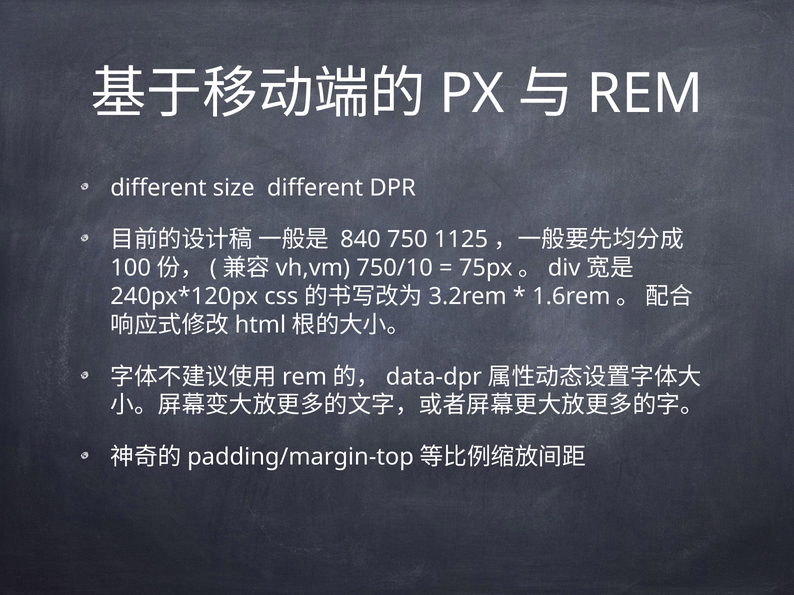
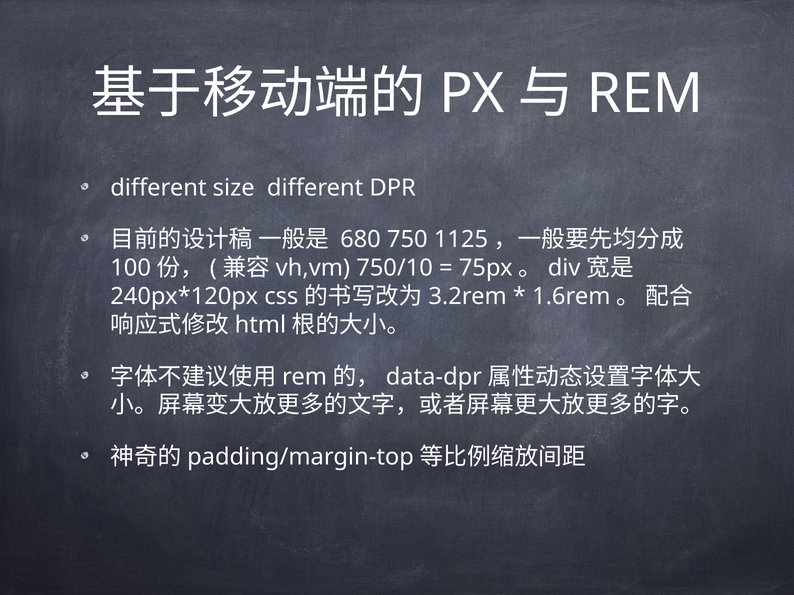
840: 840 -> 680
